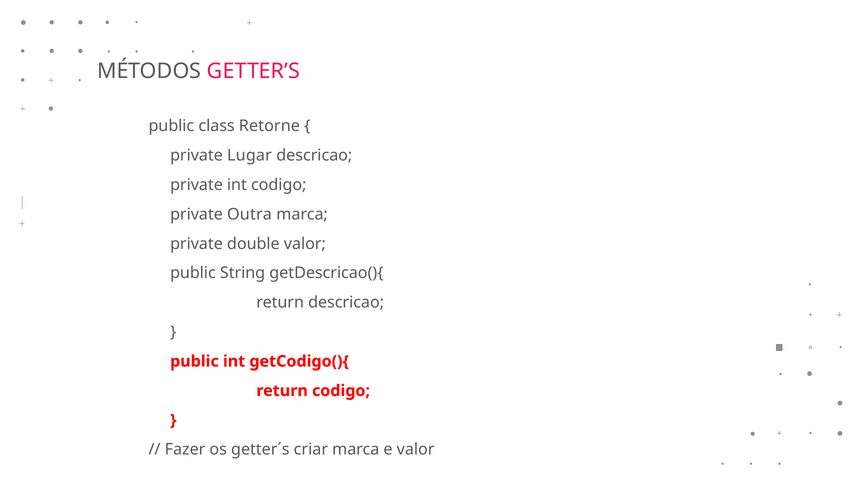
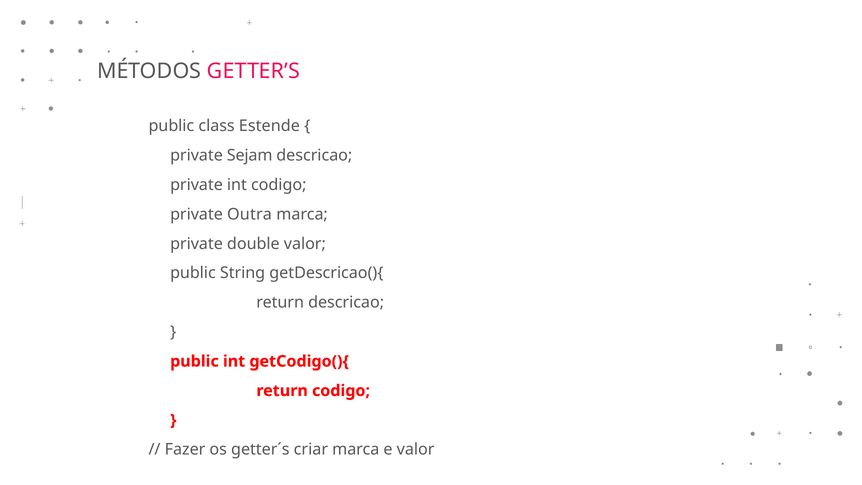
Retorne: Retorne -> Estende
Lugar: Lugar -> Sejam
